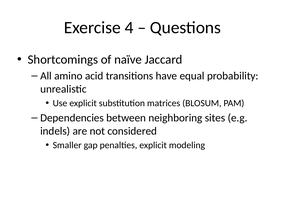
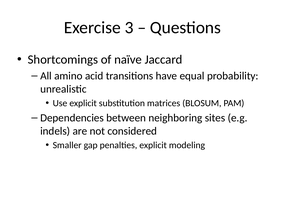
4: 4 -> 3
